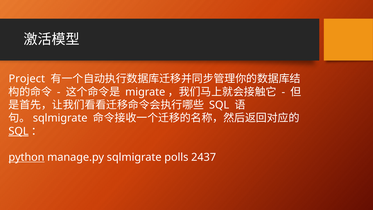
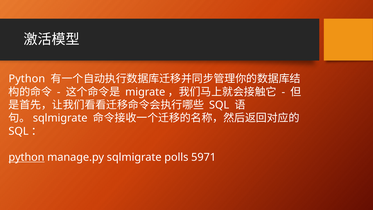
Project at (27, 79): Project -> Python
SQL at (19, 131) underline: present -> none
2437: 2437 -> 5971
